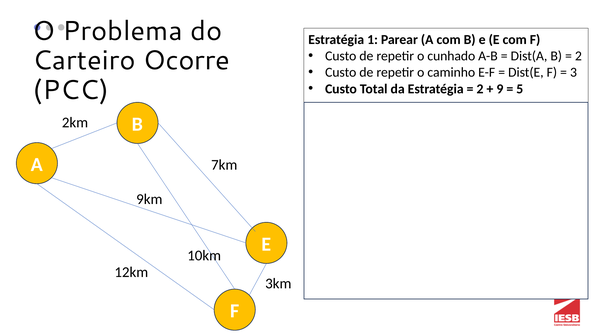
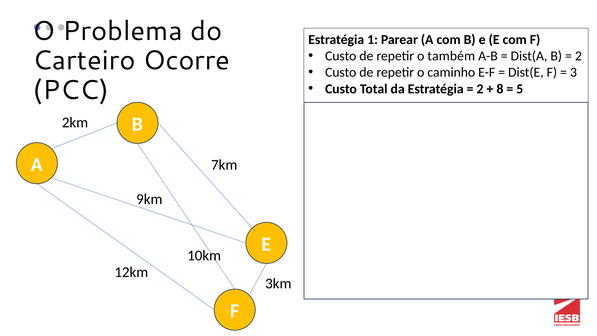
cunhado: cunhado -> também
9 at (500, 89): 9 -> 8
